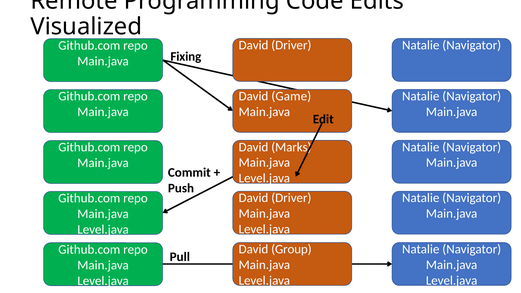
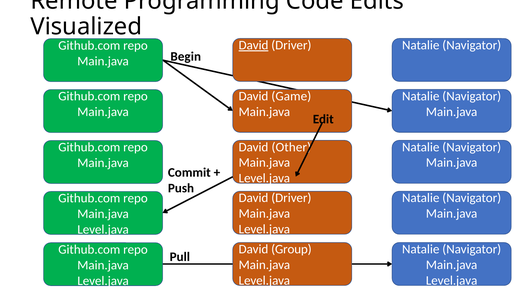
David at (254, 45) underline: none -> present
Fixing: Fixing -> Begin
Marks: Marks -> Other
